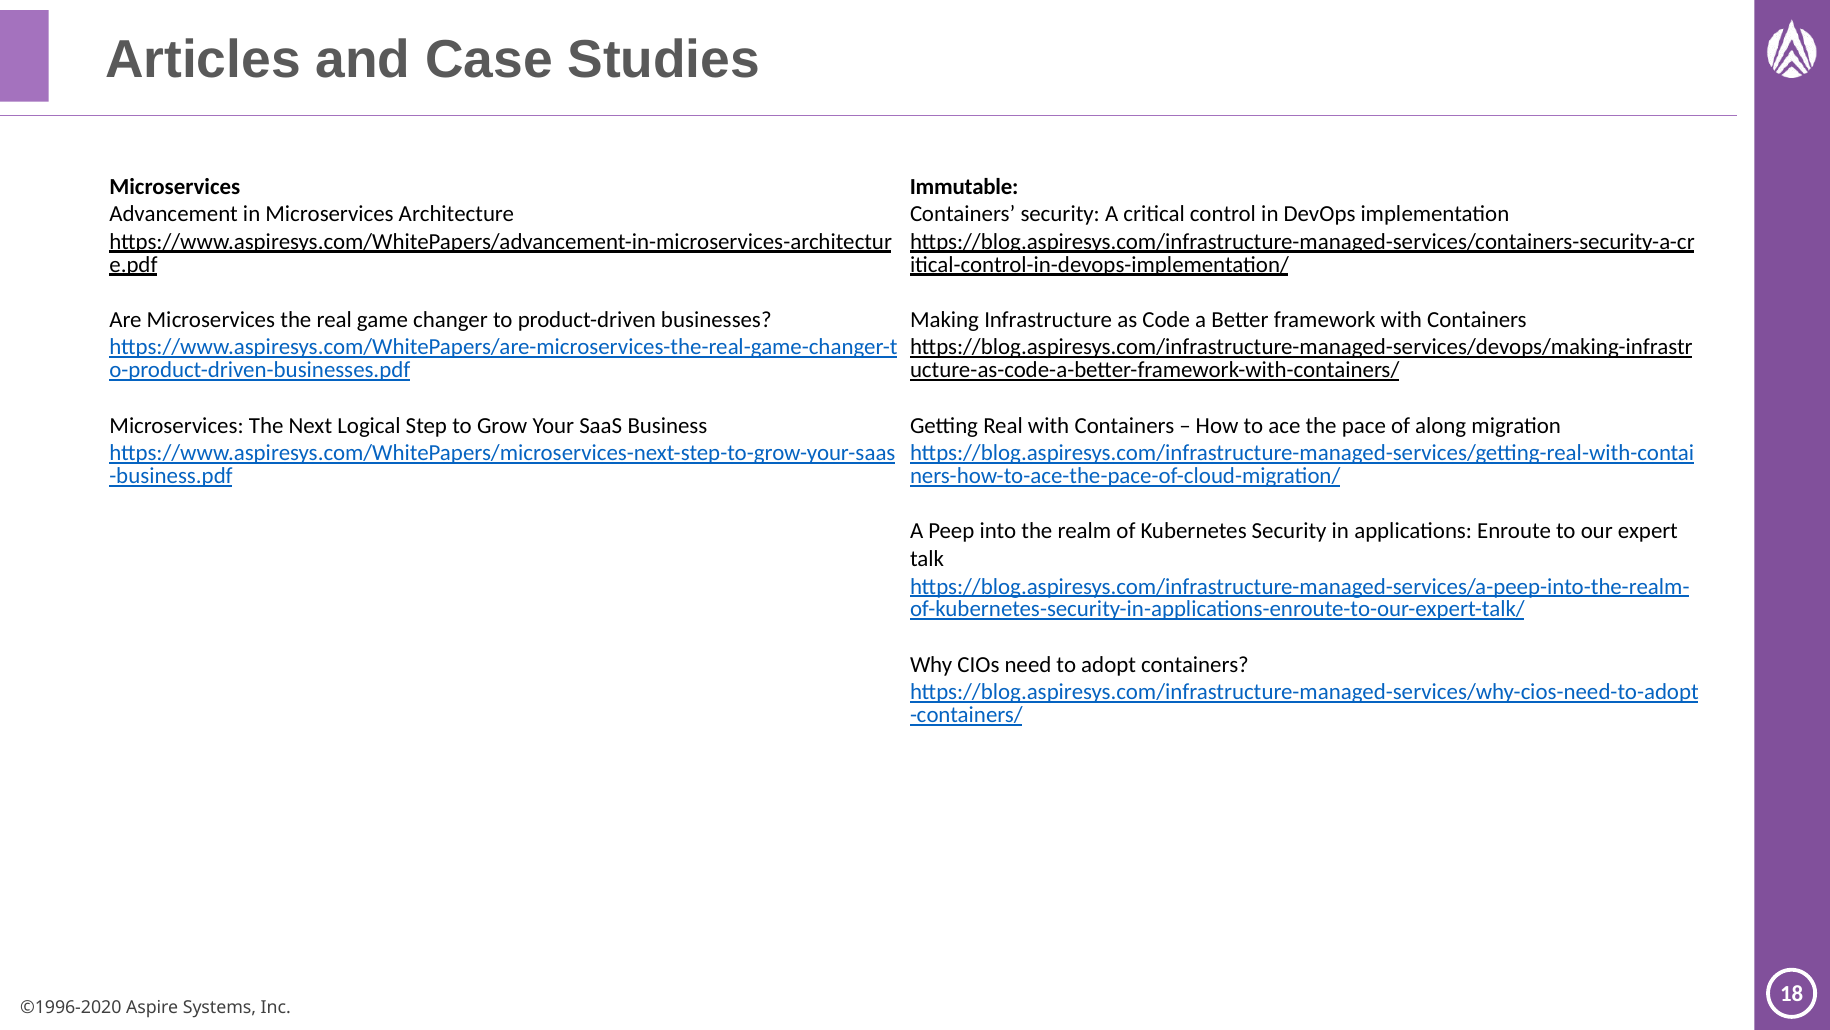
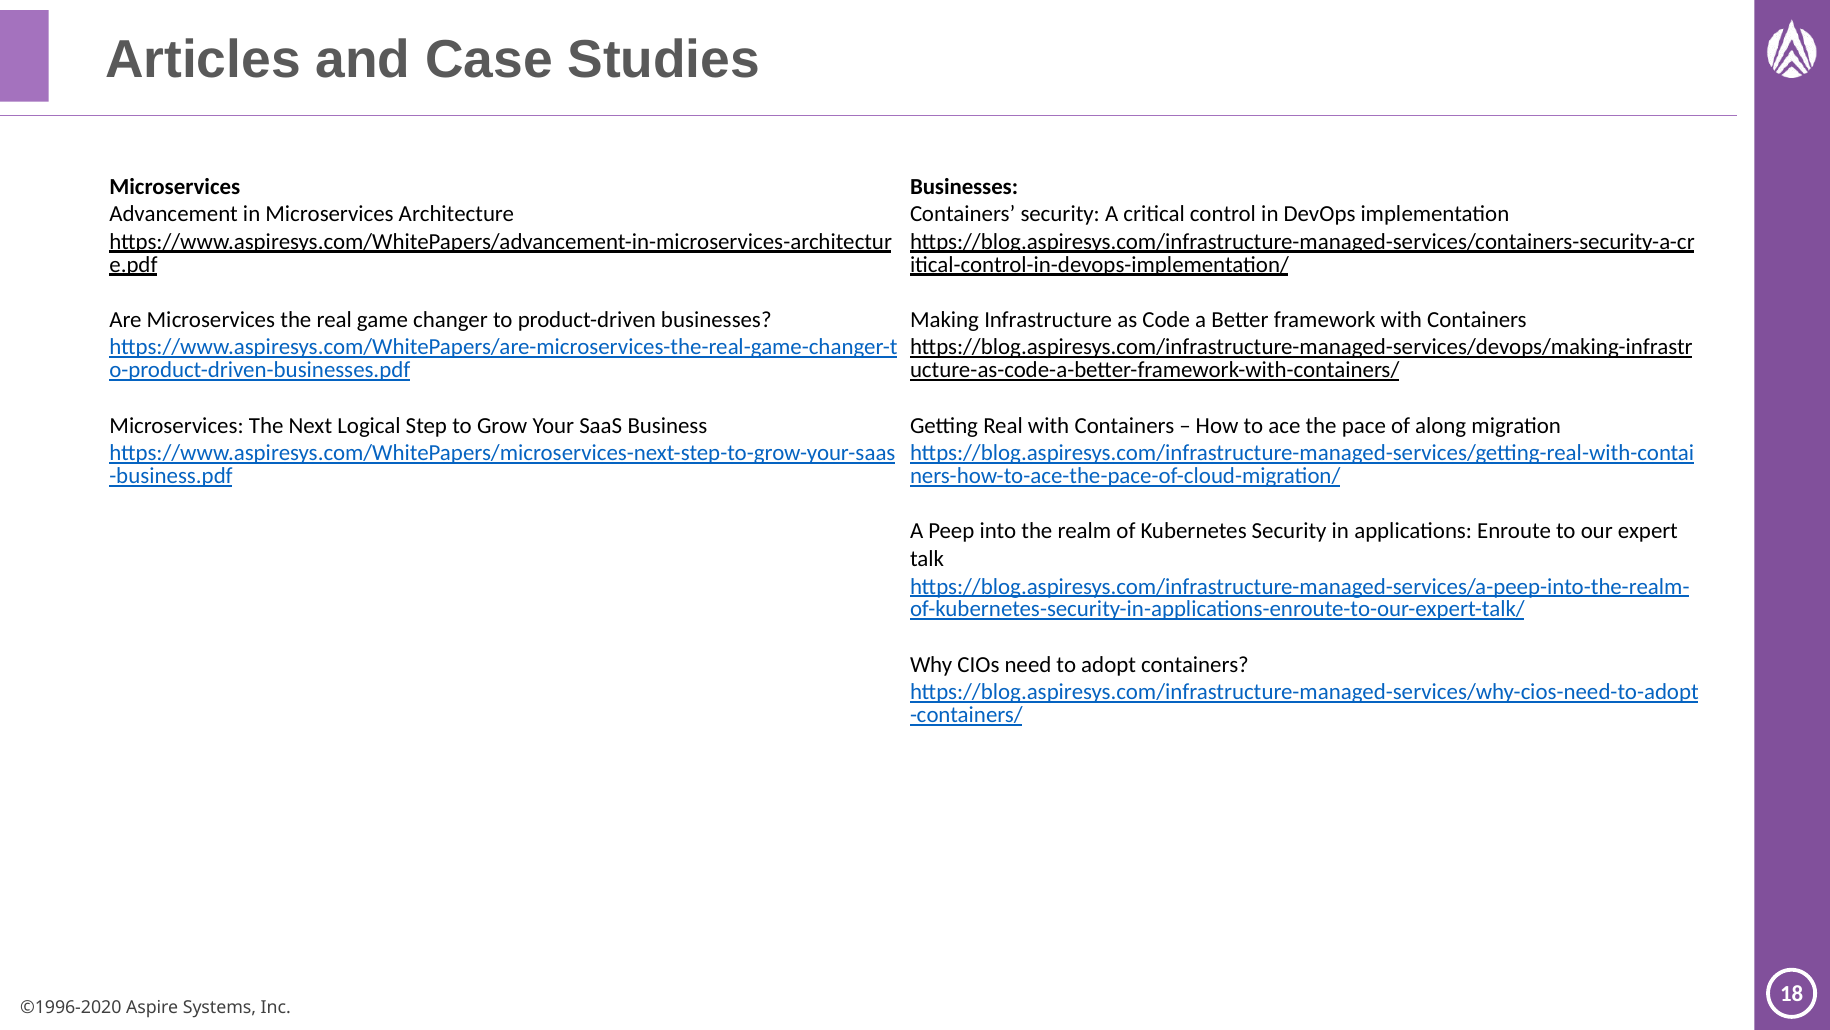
Immutable at (964, 186): Immutable -> Businesses
